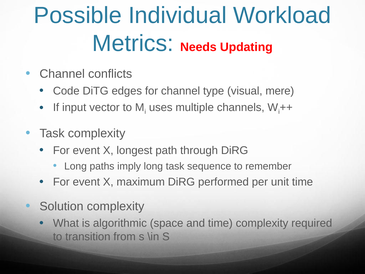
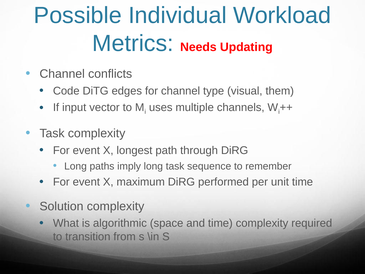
mere: mere -> them
